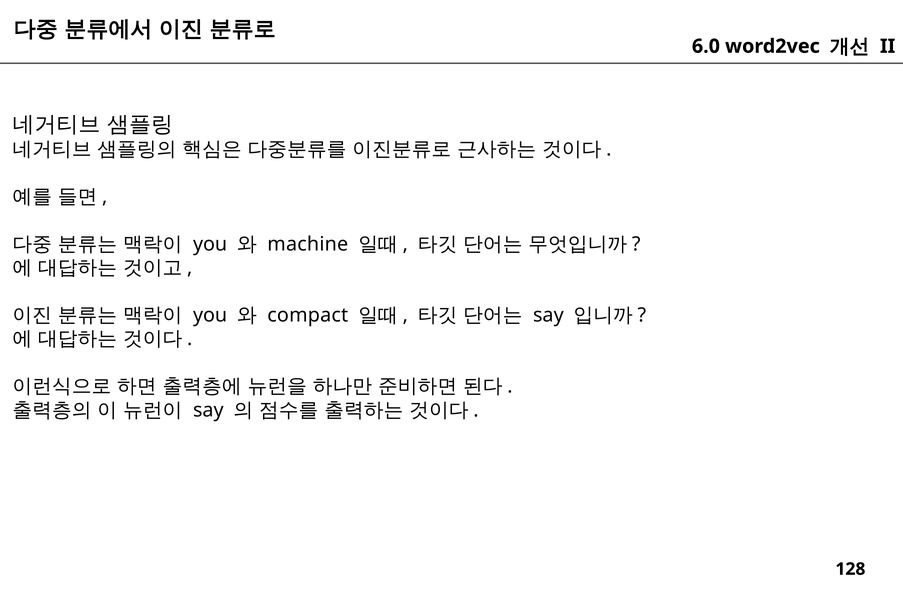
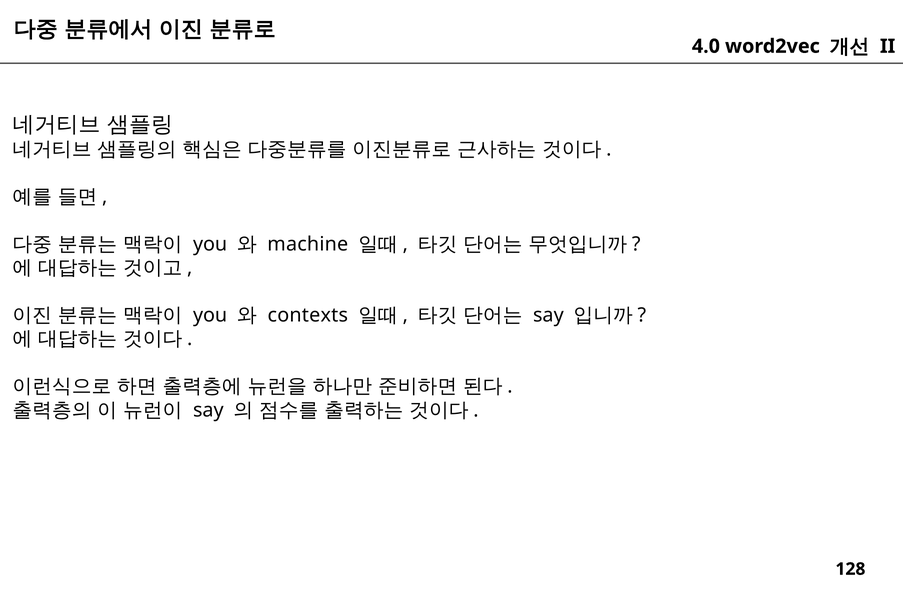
6.0: 6.0 -> 4.0
compact: compact -> contexts
